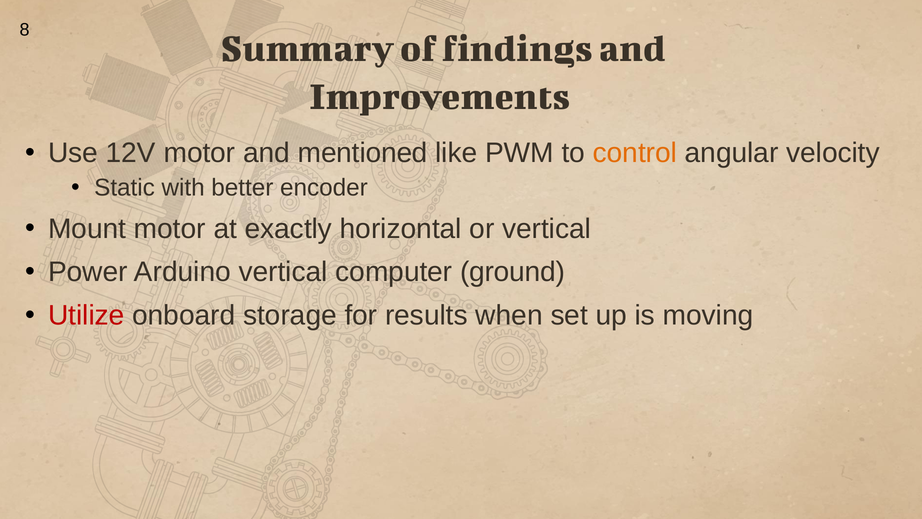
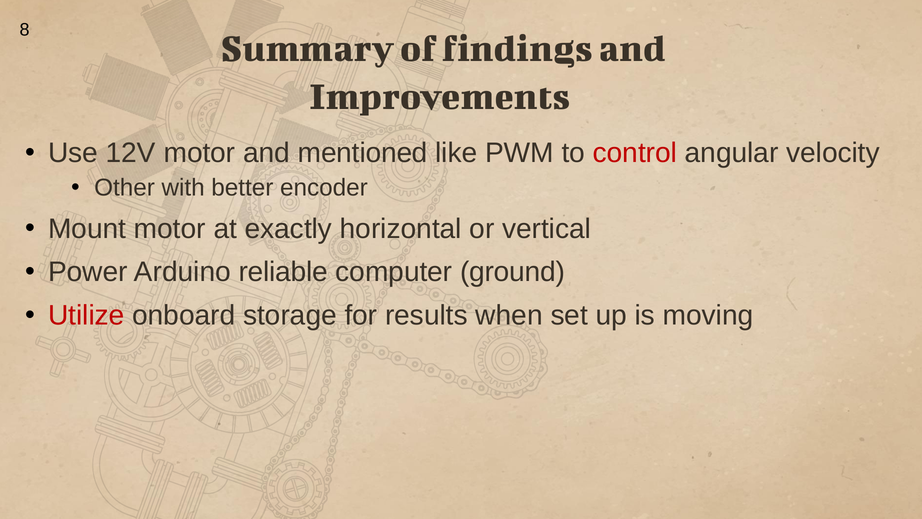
control colour: orange -> red
Static: Static -> Other
Arduino vertical: vertical -> reliable
